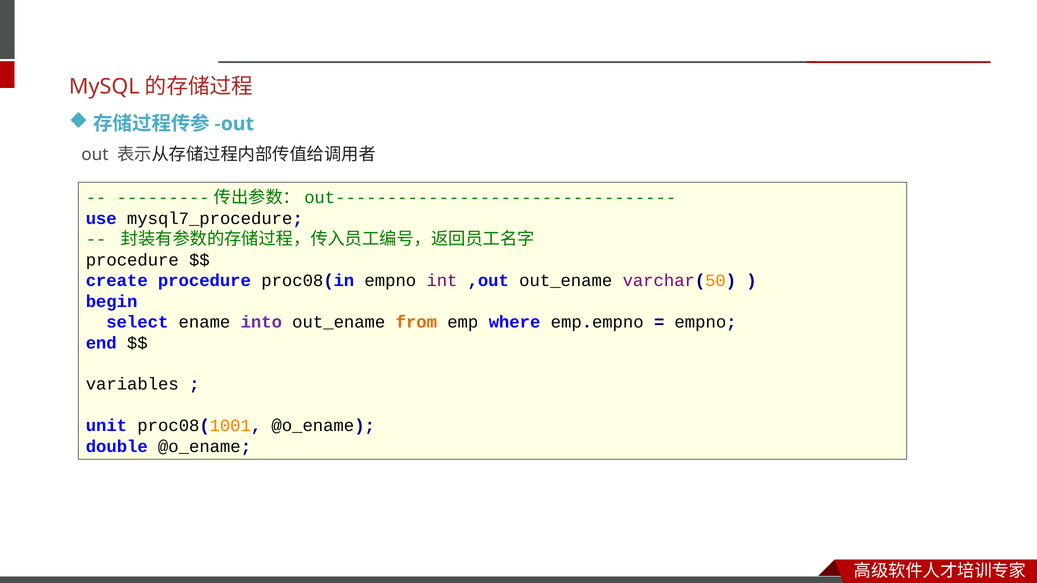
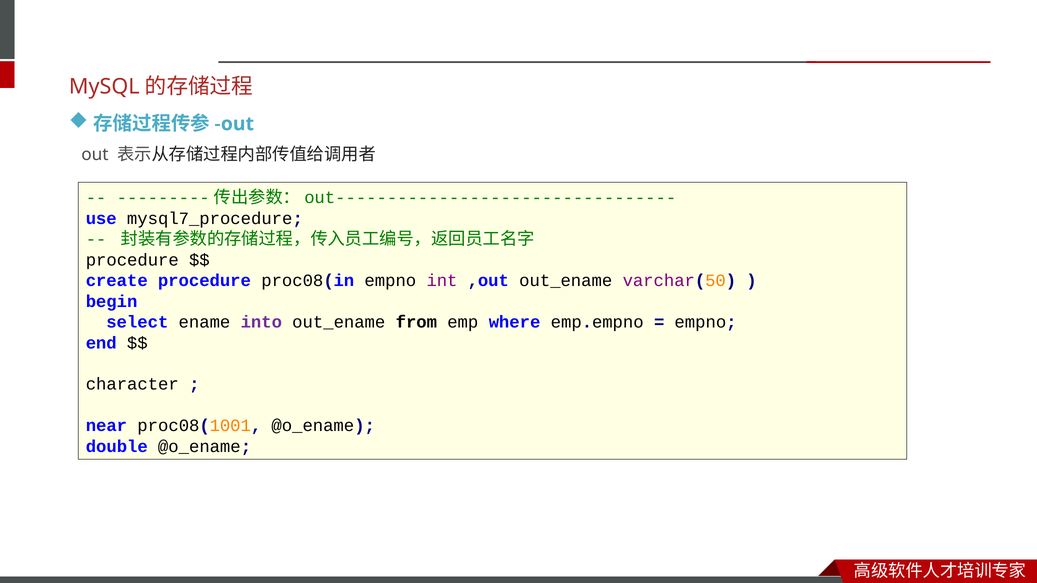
from colour: orange -> black
variables: variables -> character
unit: unit -> near
